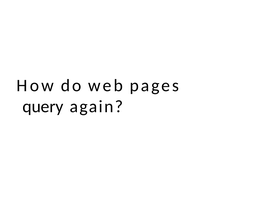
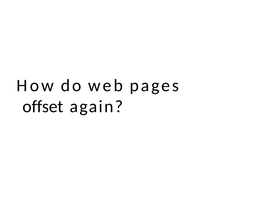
query: query -> offset
